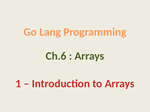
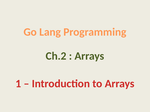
Ch.6: Ch.6 -> Ch.2
